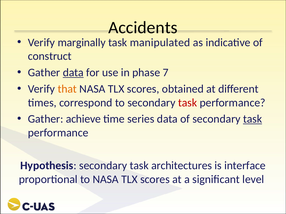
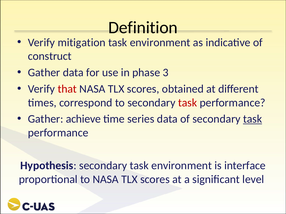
Accidents: Accidents -> Definition
marginally: marginally -> mitigation
manipulated at (160, 43): manipulated -> environment
data at (73, 73) underline: present -> none
7: 7 -> 3
that colour: orange -> red
secondary task architectures: architectures -> environment
